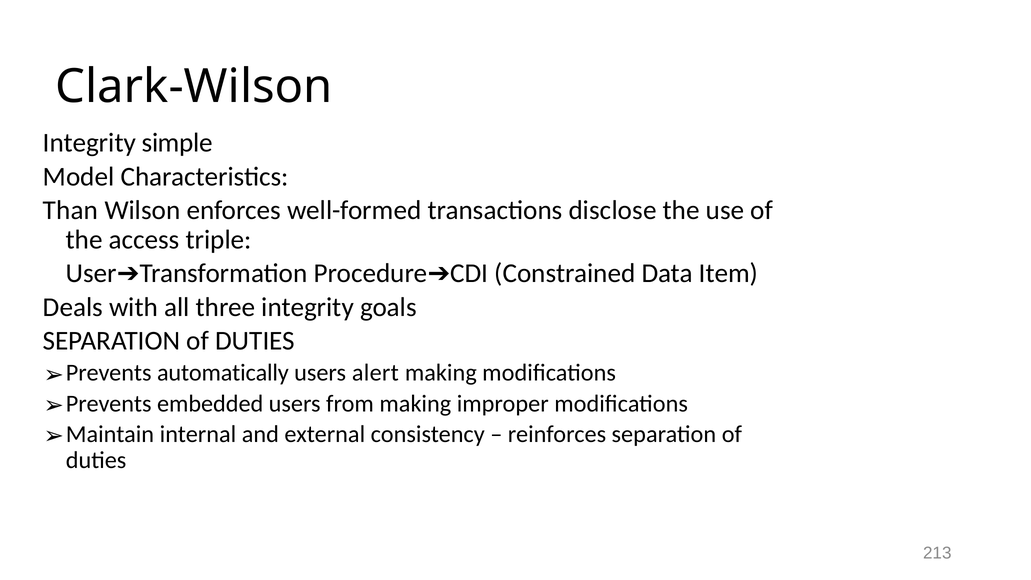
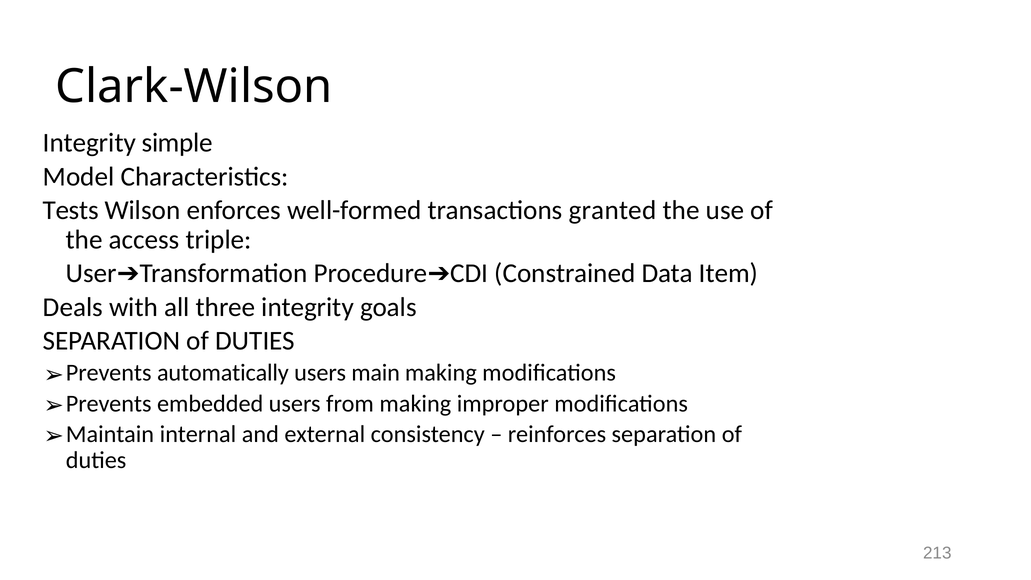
Than: Than -> Tests
disclose: disclose -> granted
alert: alert -> main
